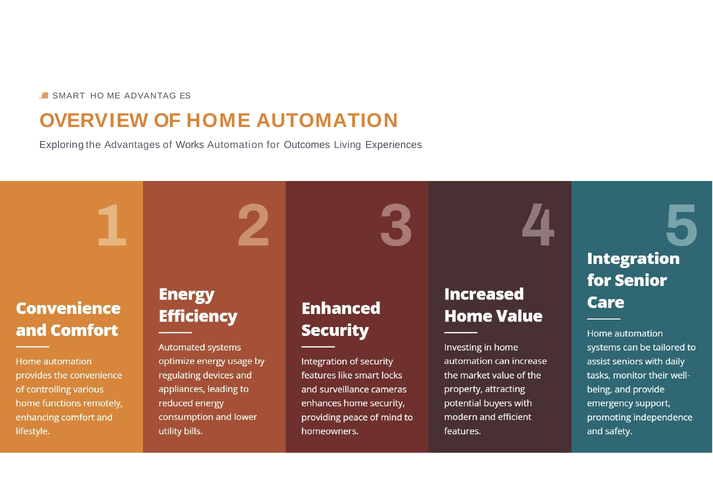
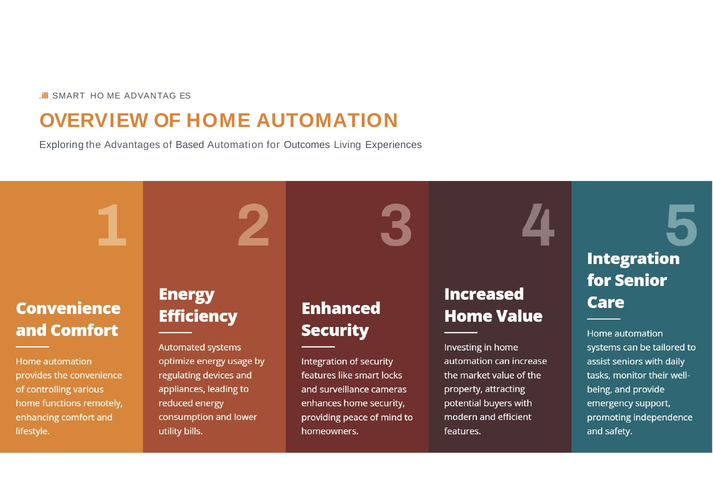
Works: Works -> Based
